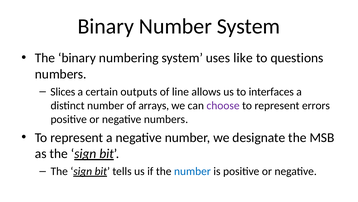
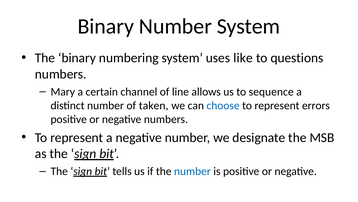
Slices: Slices -> Mary
outputs: outputs -> channel
interfaces: interfaces -> sequence
arrays: arrays -> taken
choose colour: purple -> blue
